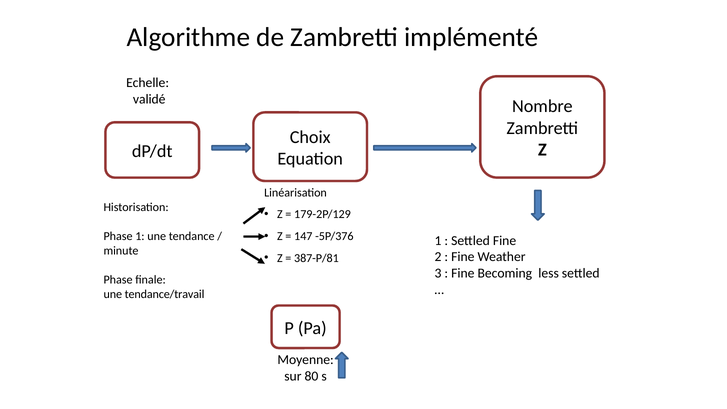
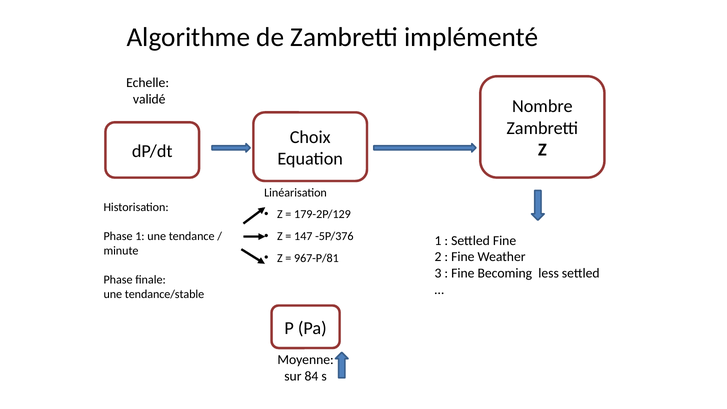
387-P/81: 387-P/81 -> 967-P/81
tendance/travail: tendance/travail -> tendance/stable
80: 80 -> 84
